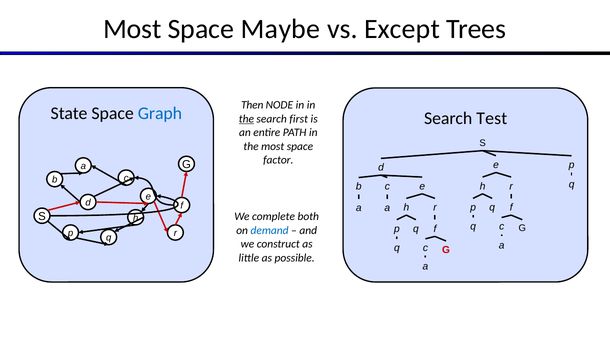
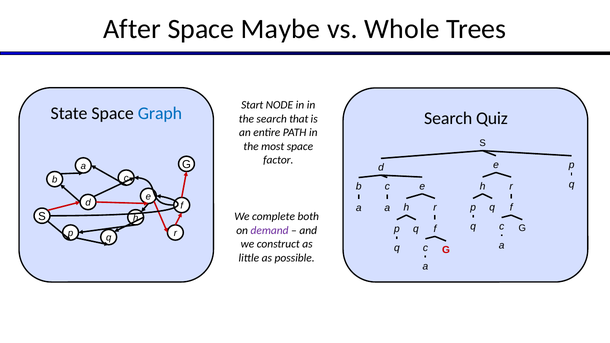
Most at (132, 29): Most -> After
Except: Except -> Whole
Then: Then -> Start
Test: Test -> Quiz
the at (246, 119) underline: present -> none
first: first -> that
demand colour: blue -> purple
